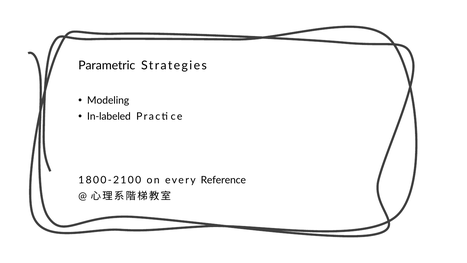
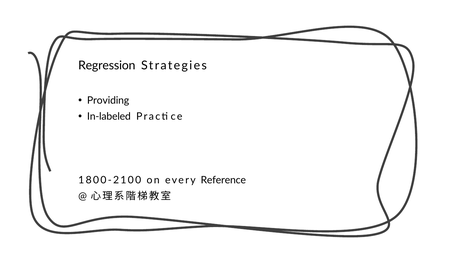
Parametric: Parametric -> Regression
Modeling: Modeling -> Providing
